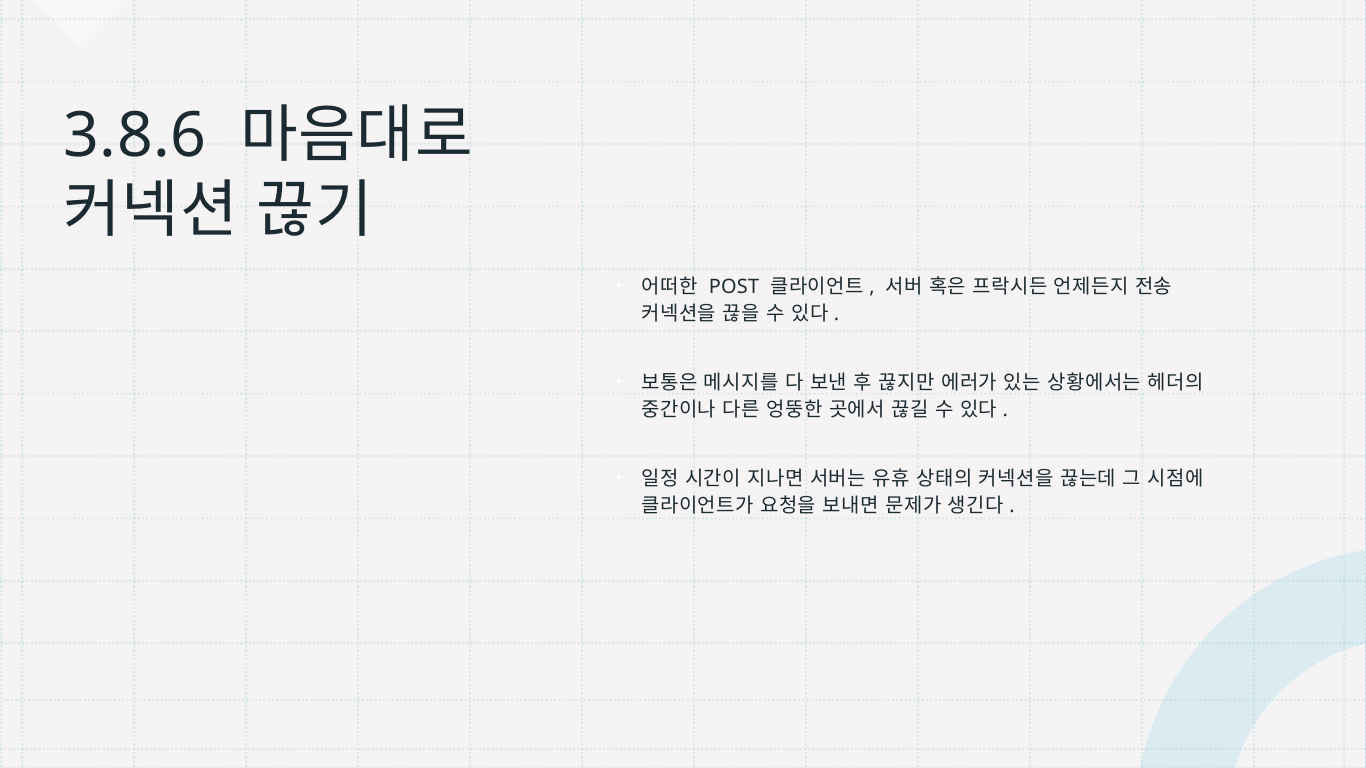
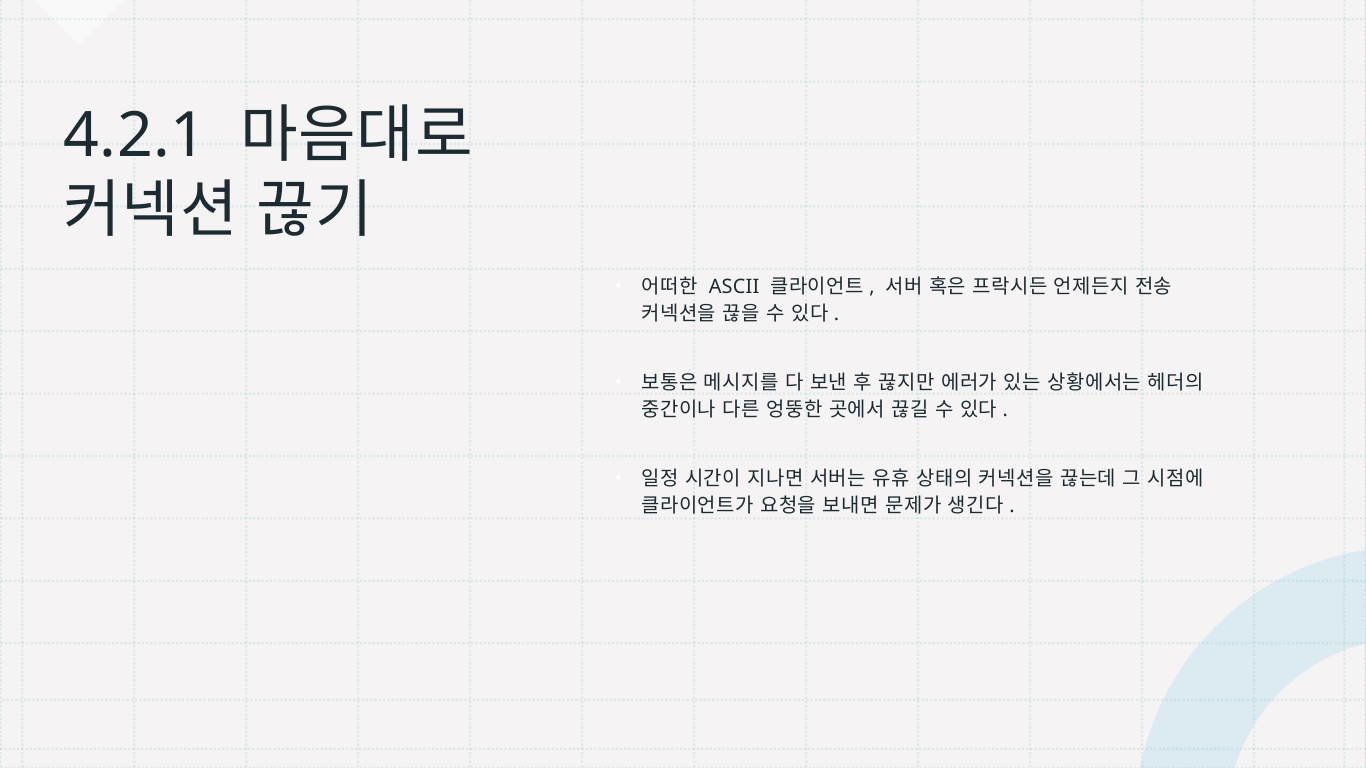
3.8.6: 3.8.6 -> 4.2.1
POST: POST -> ASCII
